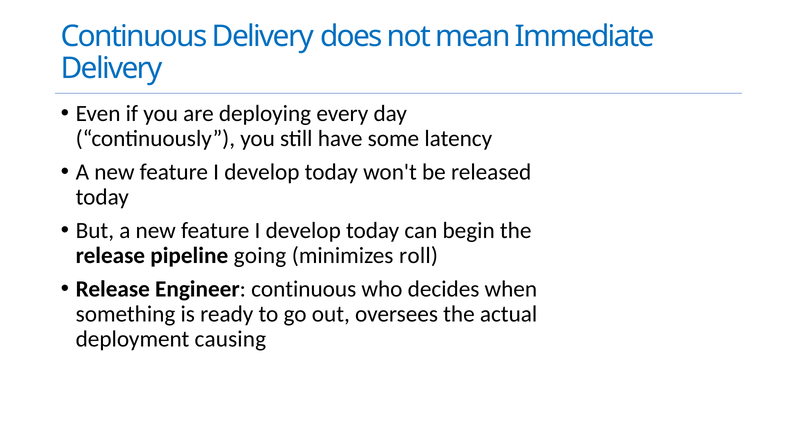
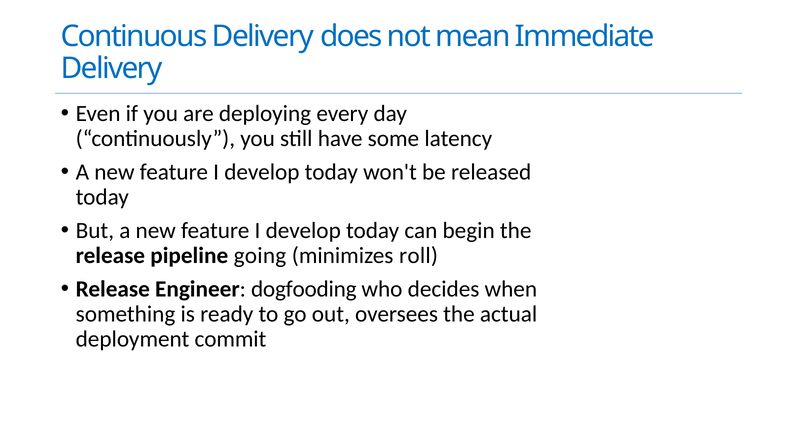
Engineer continuous: continuous -> dogfooding
causing: causing -> commit
